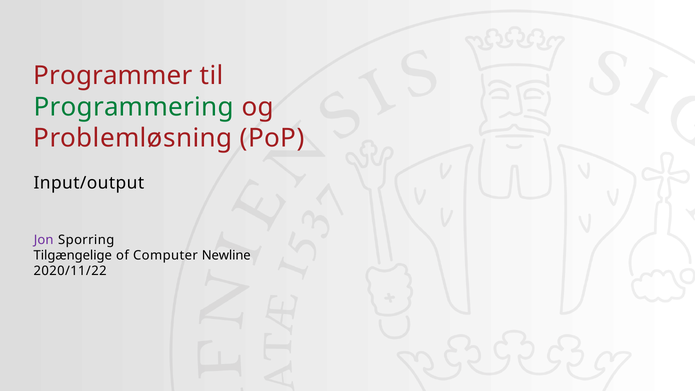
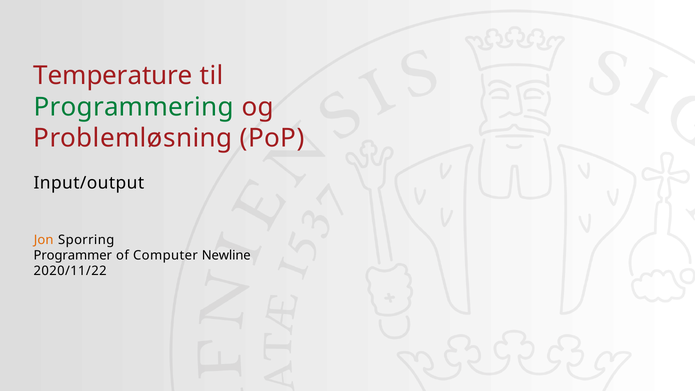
Programmer: Programmer -> Temperature
Jon colour: purple -> orange
Tilgængelige: Tilgængelige -> Programmer
